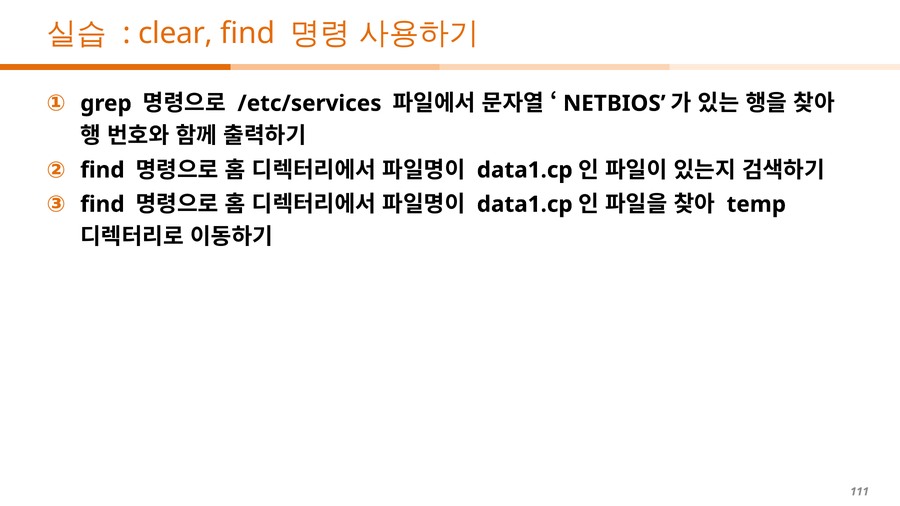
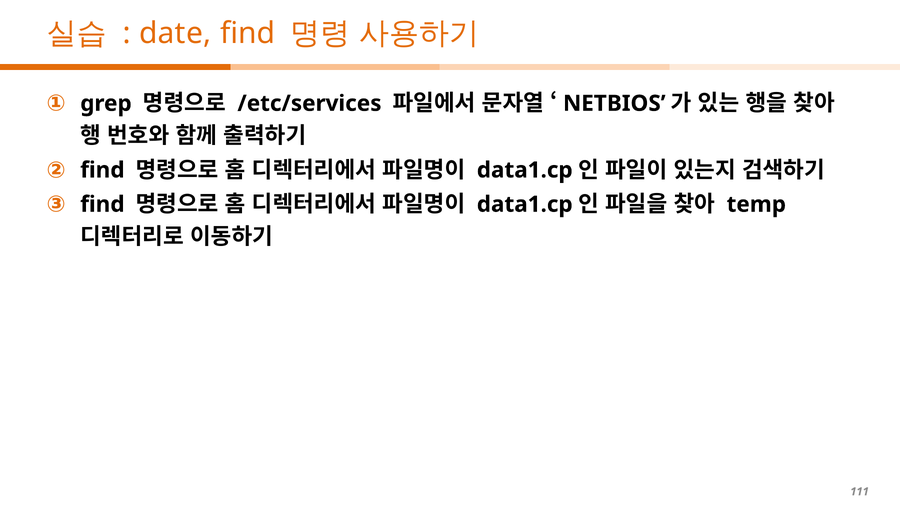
clear: clear -> date
